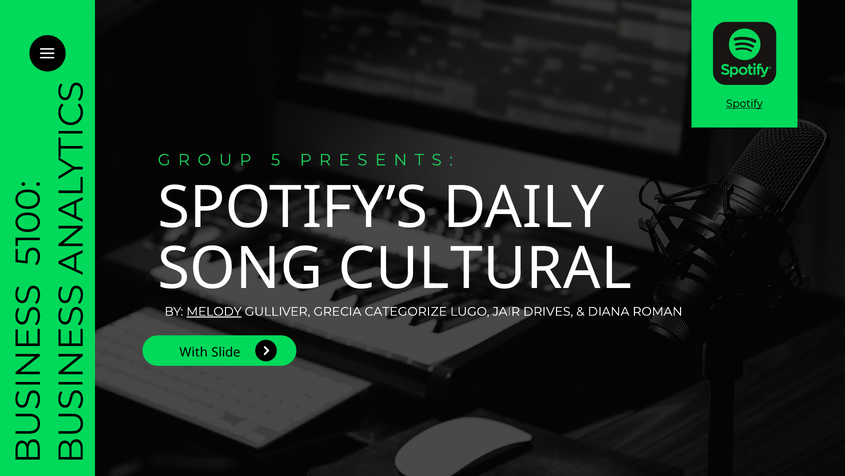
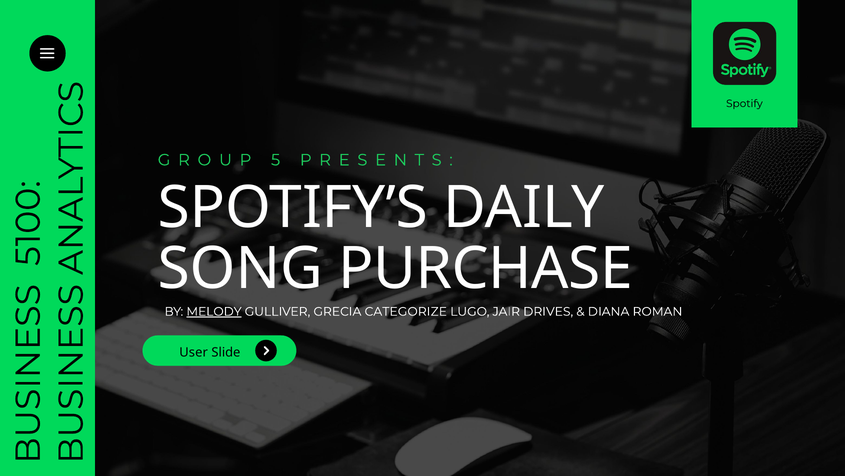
Spotify underline: present -> none
CULTURAL: CULTURAL -> PURCHASE
With: With -> User
